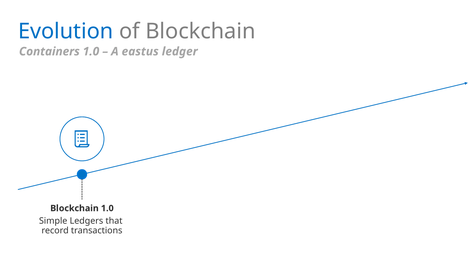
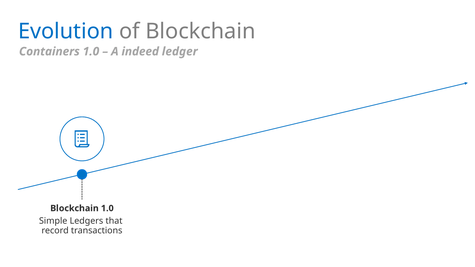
eastus: eastus -> indeed
